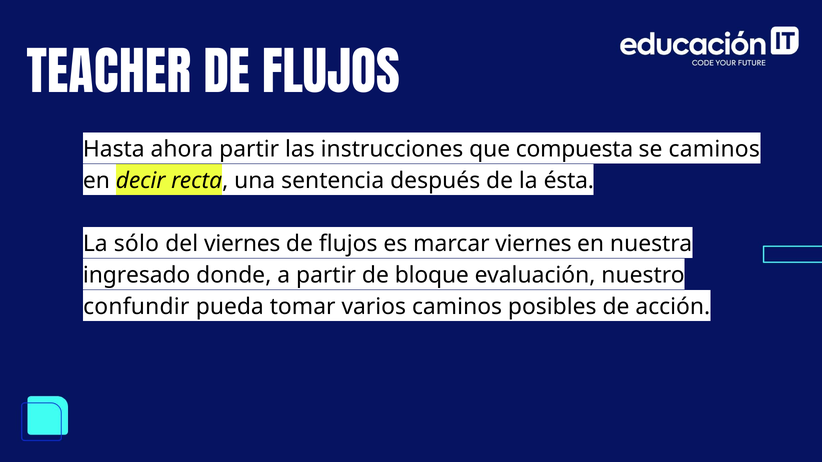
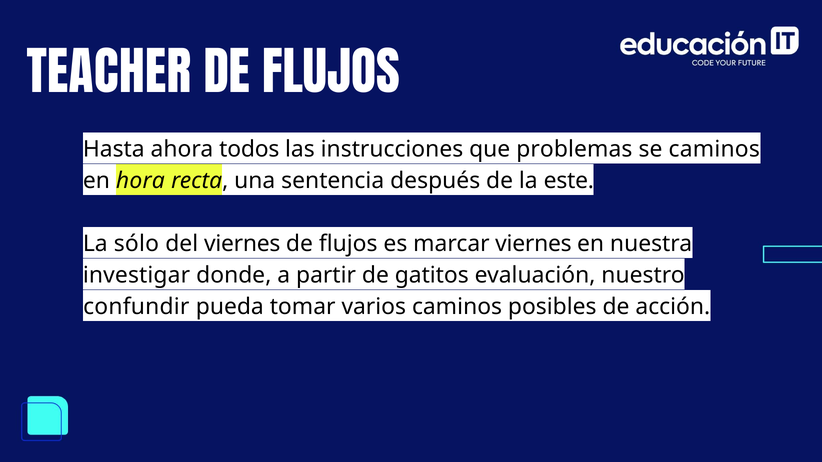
ahora partir: partir -> todos
compuesta: compuesta -> problemas
decir: decir -> hora
ésta: ésta -> este
ingresado: ingresado -> investigar
bloque: bloque -> gatitos
